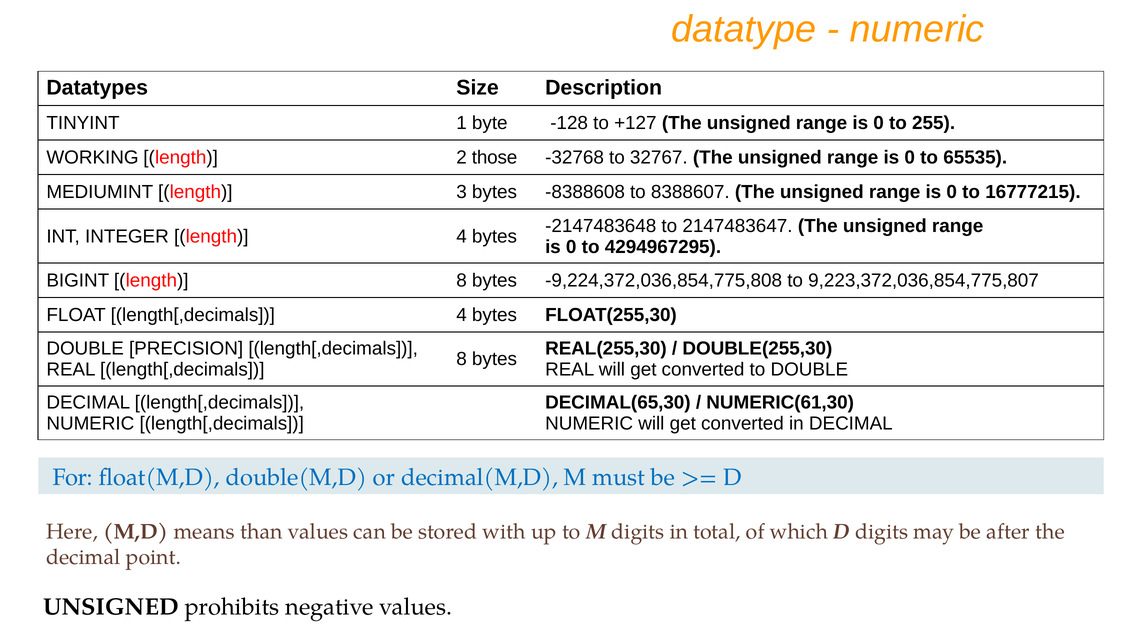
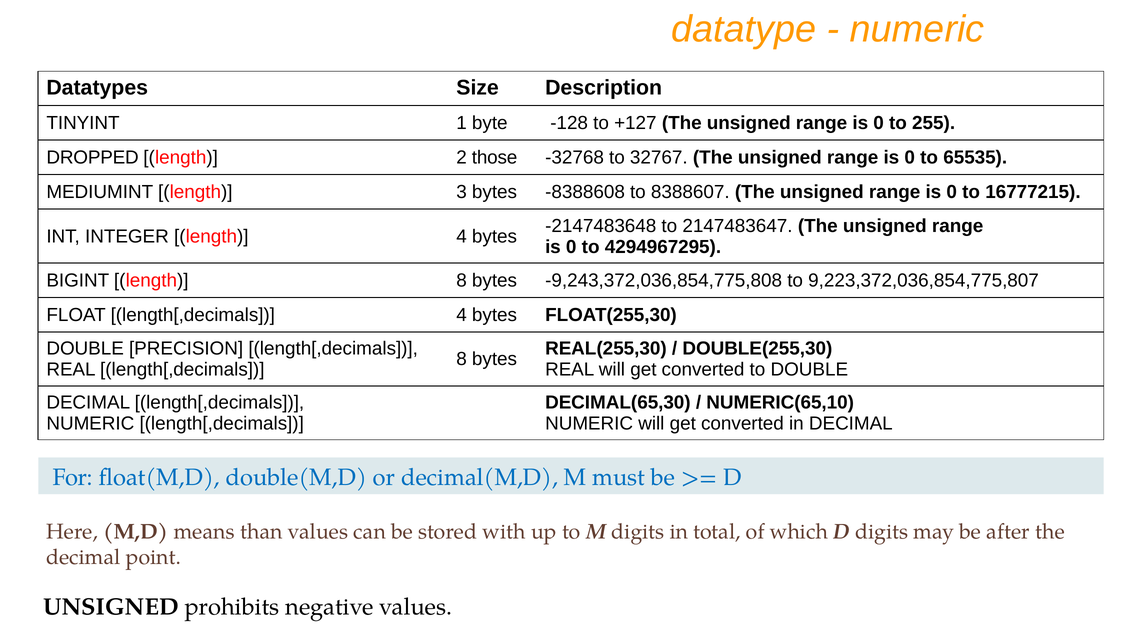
WORKING: WORKING -> DROPPED
-9,224,372,036,854,775,808: -9,224,372,036,854,775,808 -> -9,243,372,036,854,775,808
NUMERIC(61,30: NUMERIC(61,30 -> NUMERIC(65,10
